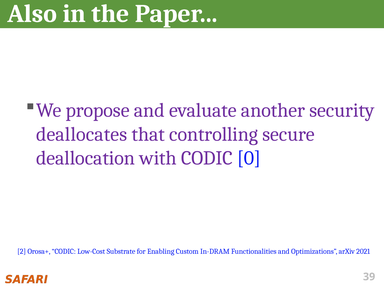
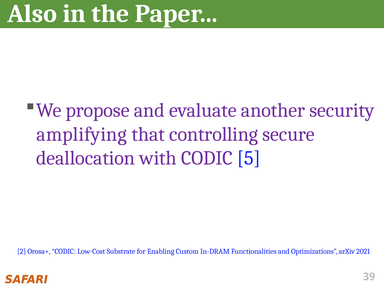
deallocates: deallocates -> amplifying
0: 0 -> 5
